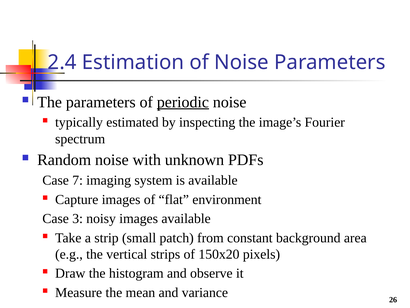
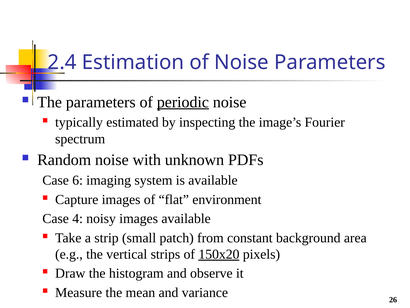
7: 7 -> 6
3: 3 -> 4
150x20 underline: none -> present
